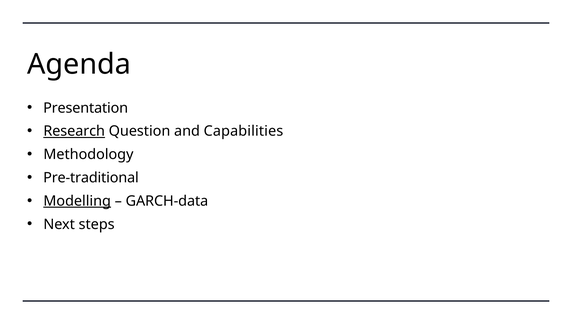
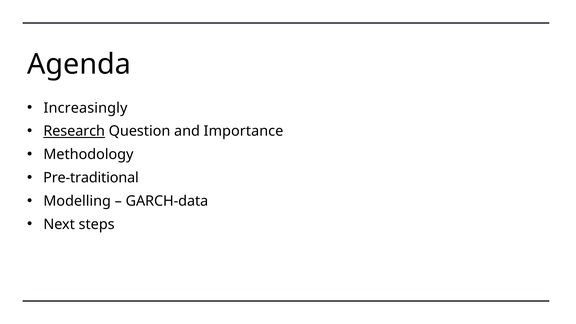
Presentation: Presentation -> Increasingly
Capabilities: Capabilities -> Importance
Modelling underline: present -> none
